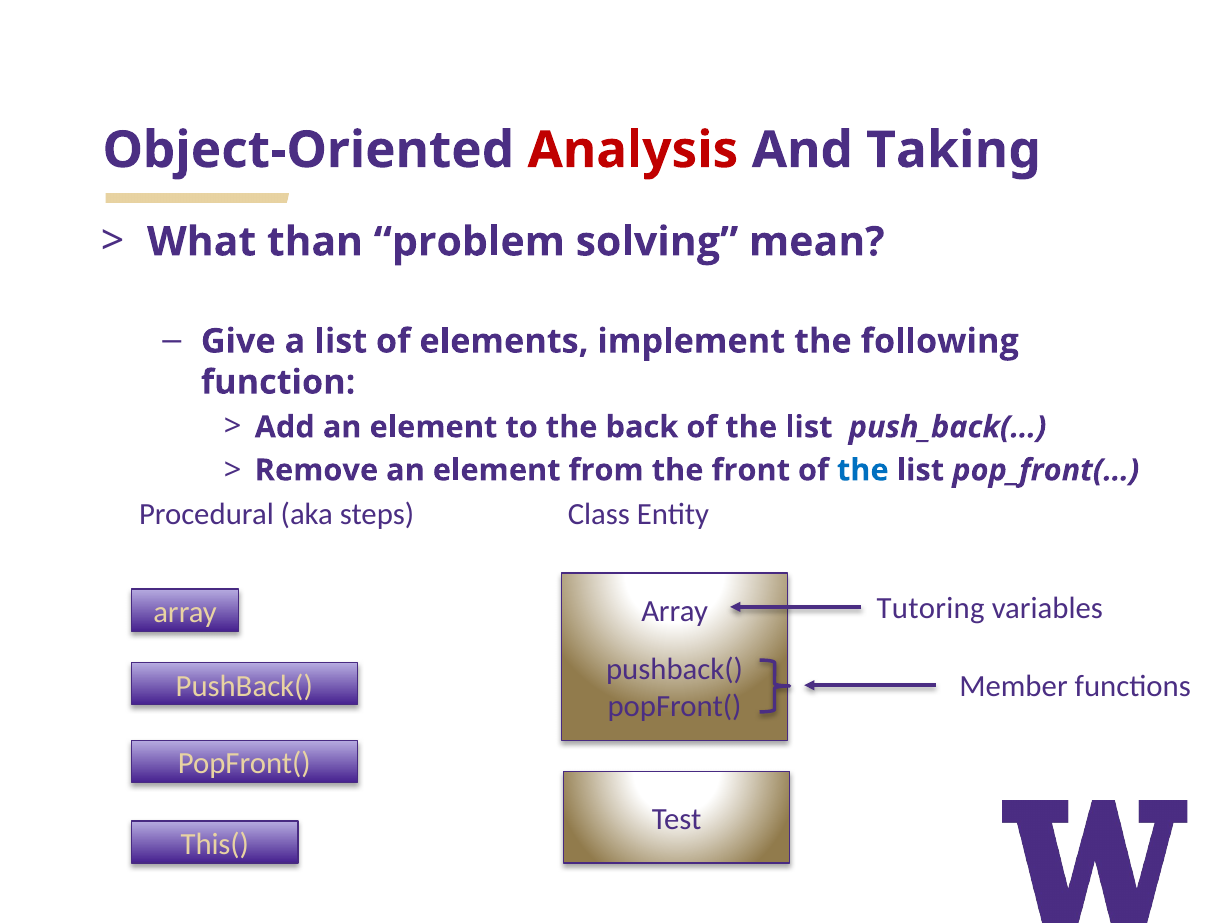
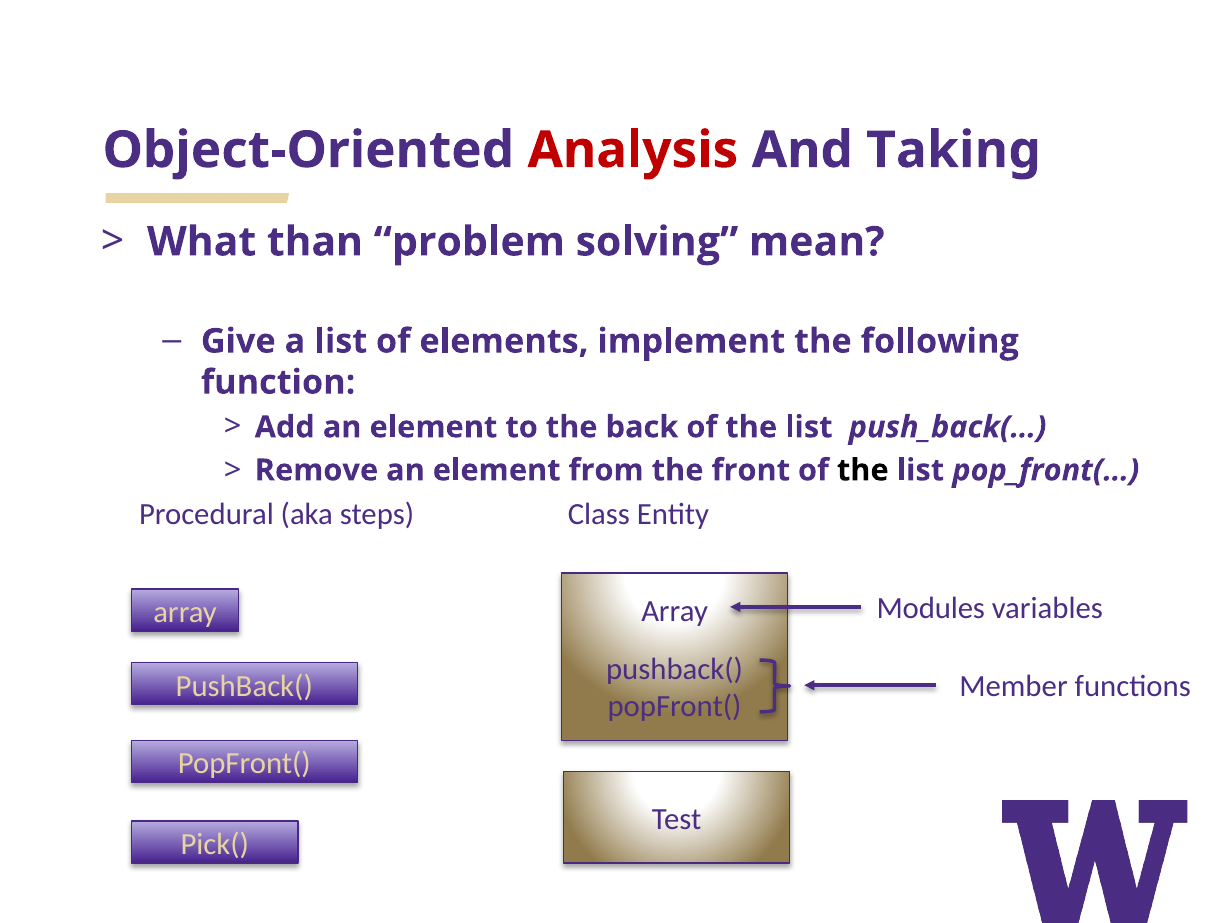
the at (863, 470) colour: blue -> black
Tutoring: Tutoring -> Modules
This(: This( -> Pick(
